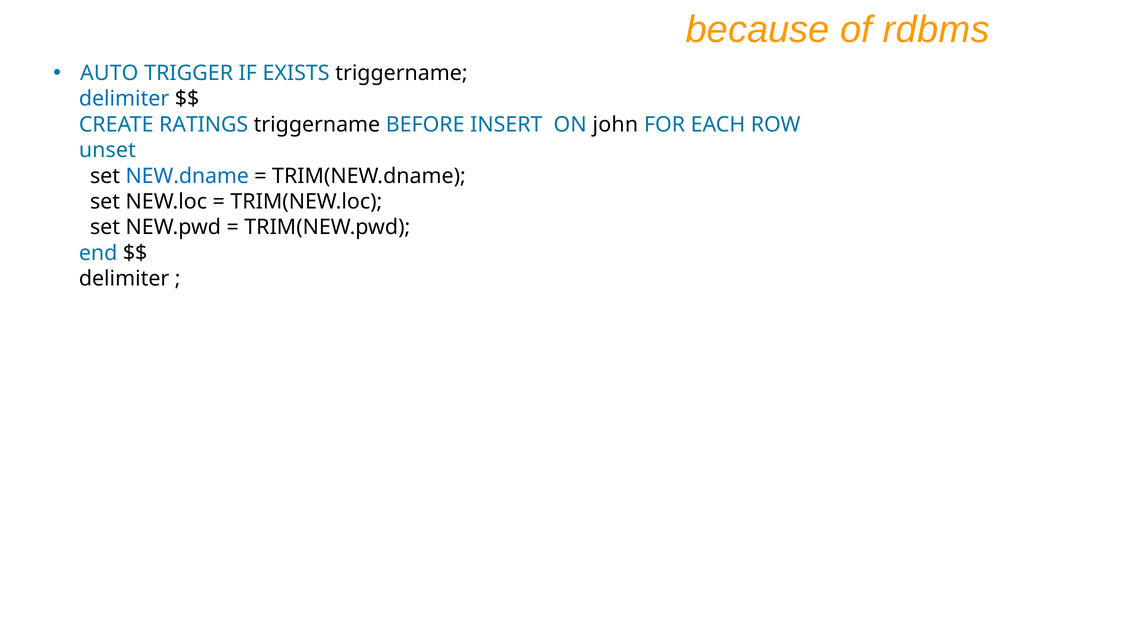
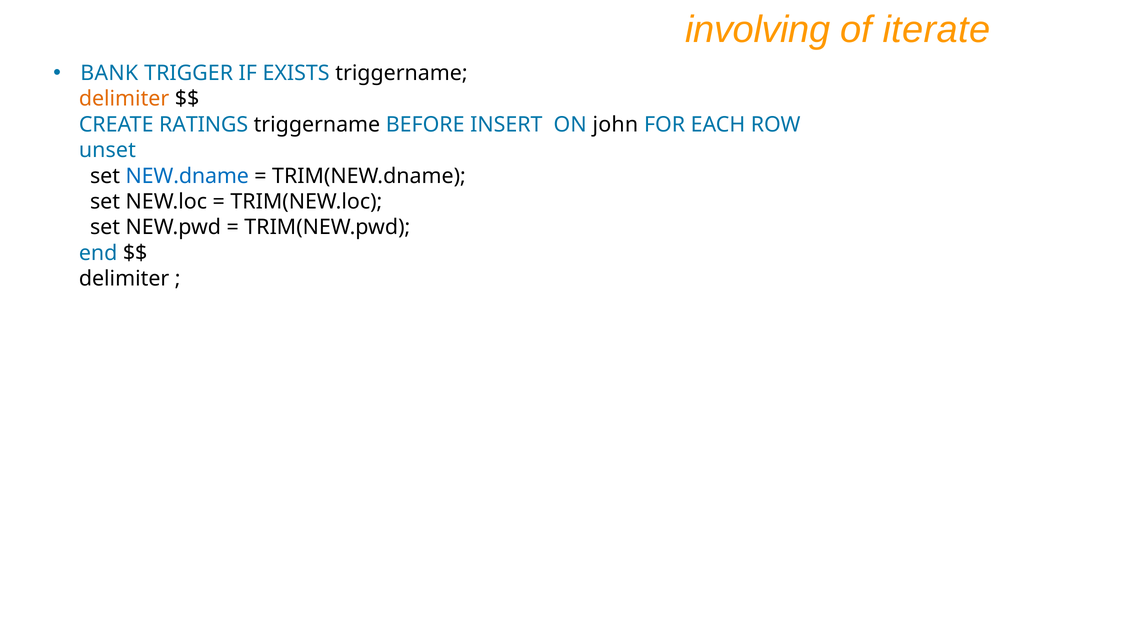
because: because -> involving
rdbms: rdbms -> iterate
AUTO: AUTO -> BANK
delimiter at (124, 99) colour: blue -> orange
